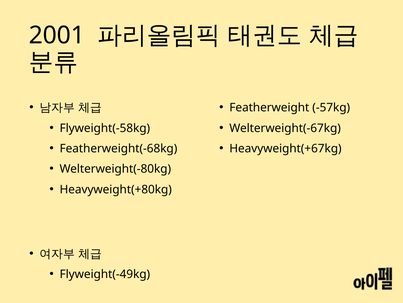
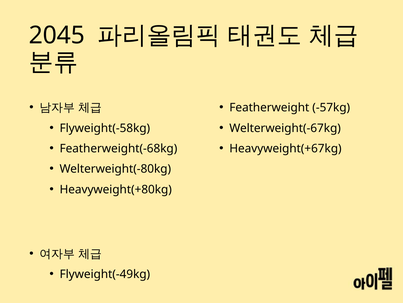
2001: 2001 -> 2045
